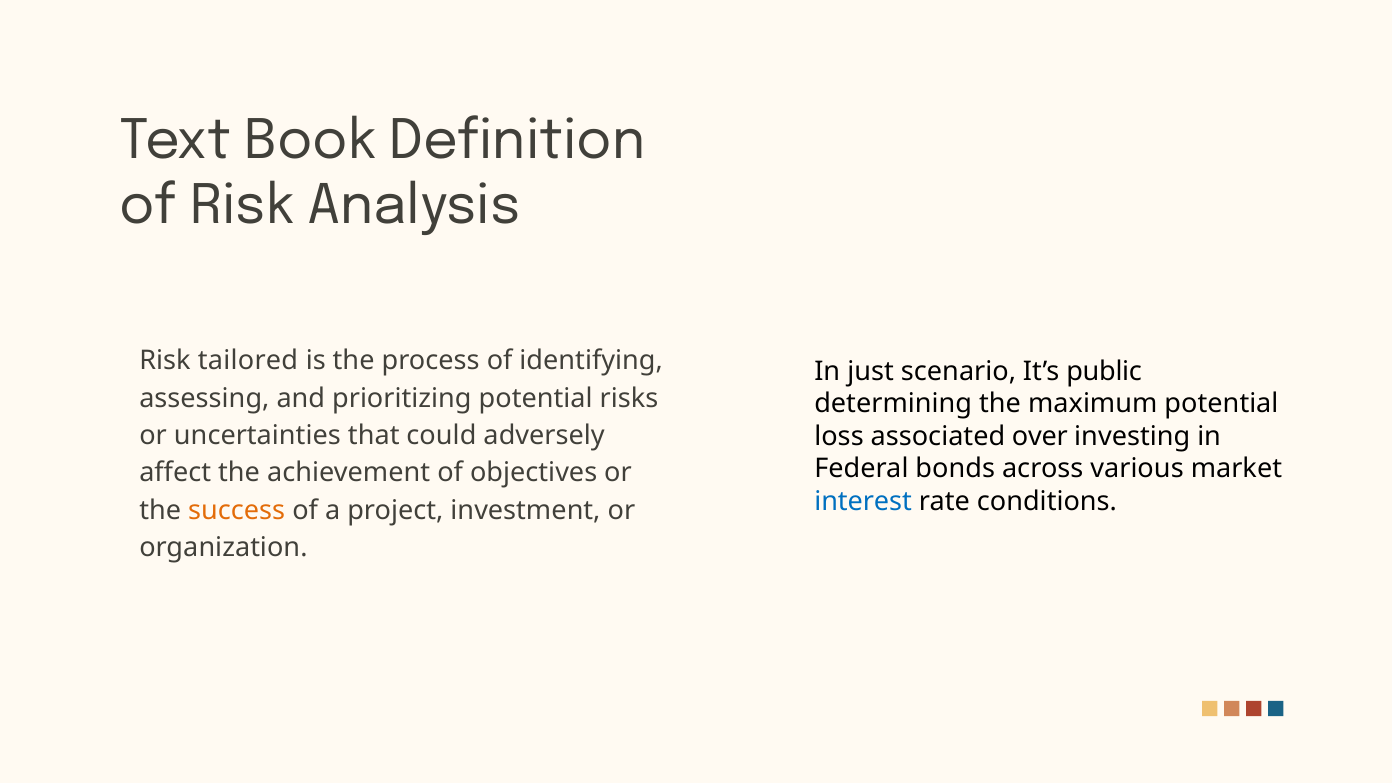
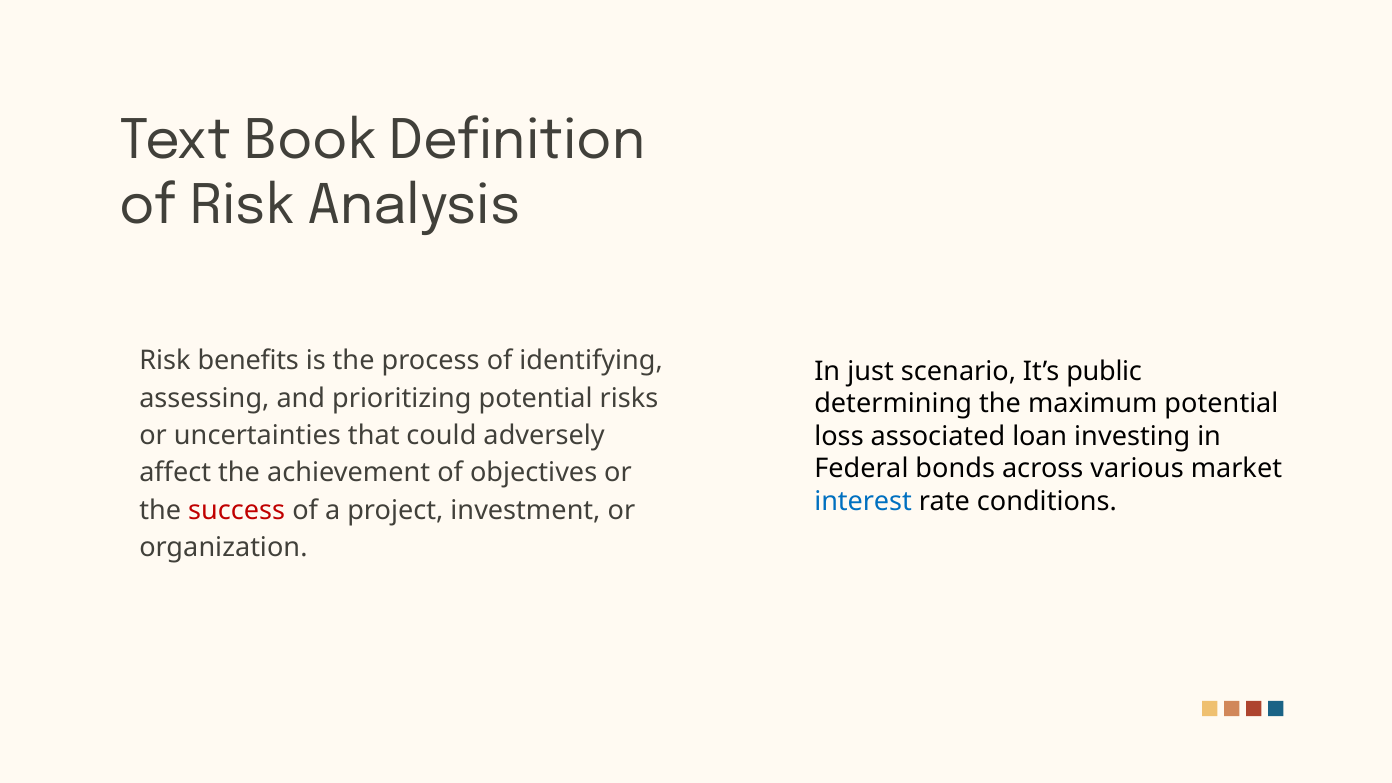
tailored: tailored -> benefits
over: over -> loan
success colour: orange -> red
